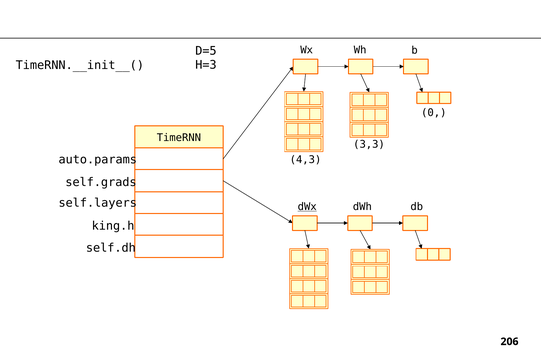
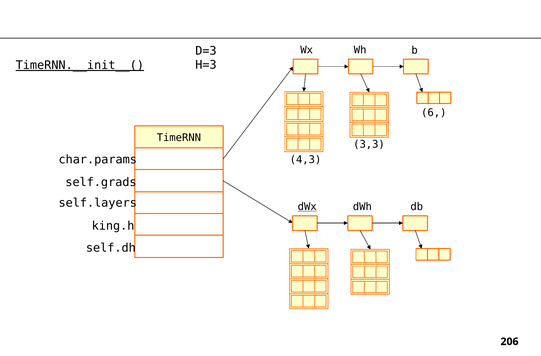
D=5: D=5 -> D=3
TimeRNN.__init__( underline: none -> present
0: 0 -> 6
auto.params: auto.params -> char.params
